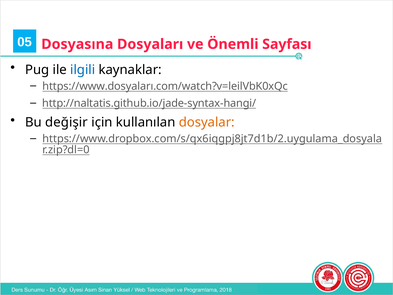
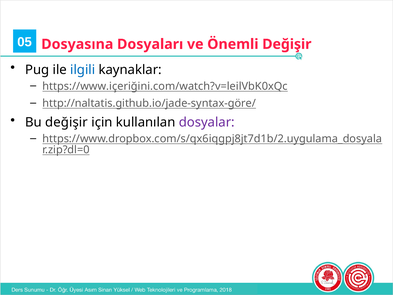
Önemli Sayfası: Sayfası -> Değişir
https://www.dosyaları.com/watch?v=leilVbK0xQc: https://www.dosyaları.com/watch?v=leilVbK0xQc -> https://www.içeriğini.com/watch?v=leilVbK0xQc
http://naltatis.github.io/jade-syntax-hangi/: http://naltatis.github.io/jade-syntax-hangi/ -> http://naltatis.github.io/jade-syntax-göre/
dosyalar colour: orange -> purple
